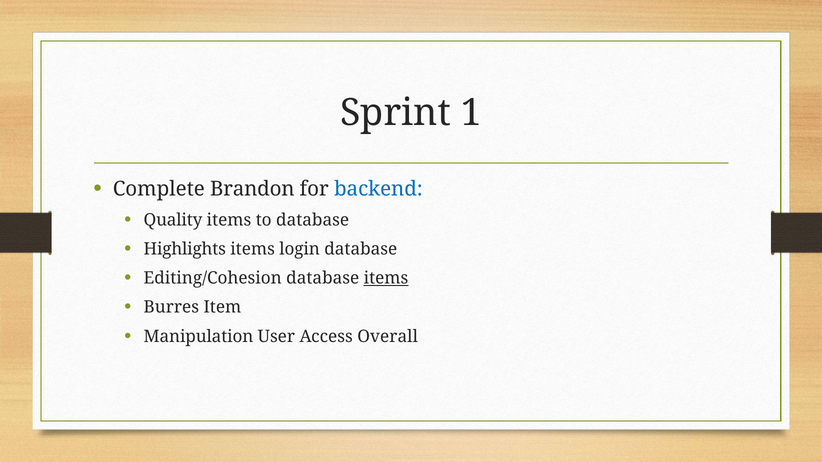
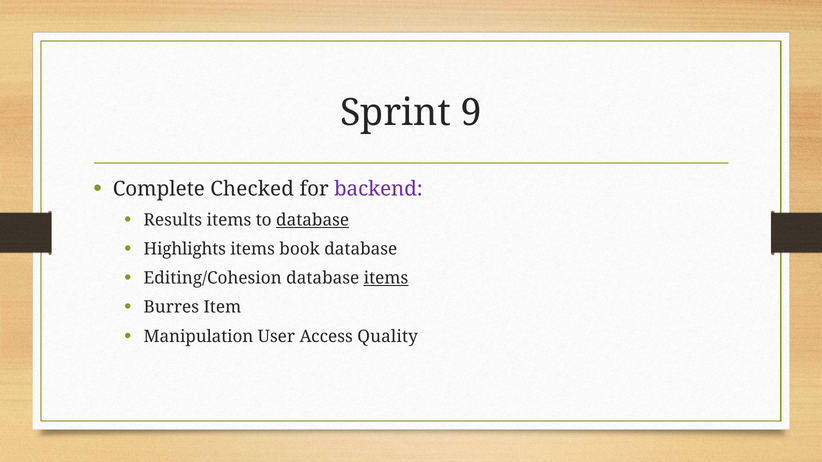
1: 1 -> 9
Brandon: Brandon -> Checked
backend colour: blue -> purple
Quality: Quality -> Results
database at (313, 220) underline: none -> present
login: login -> book
Overall: Overall -> Quality
